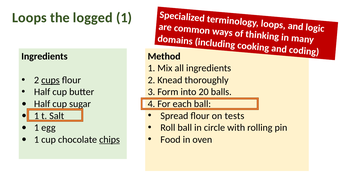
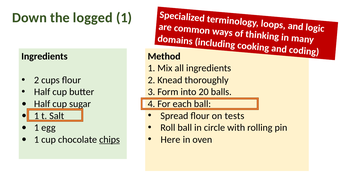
Loops at (29, 18): Loops -> Down
cups underline: present -> none
Food: Food -> Here
